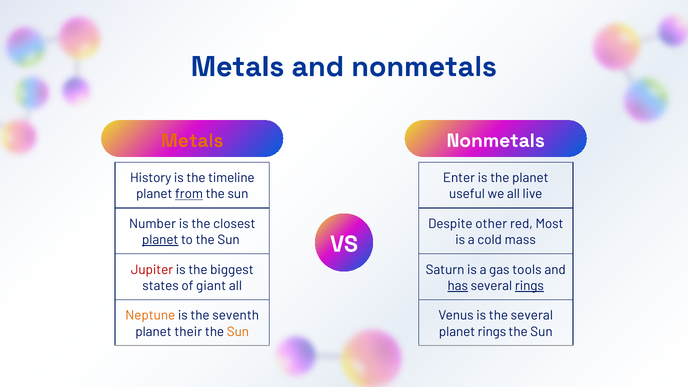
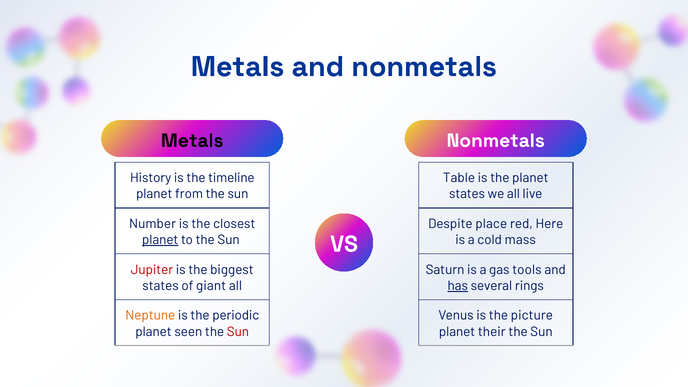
Metals at (192, 141) colour: orange -> black
Enter: Enter -> Table
from underline: present -> none
useful at (467, 194): useful -> states
other: other -> place
Most: Most -> Here
rings at (529, 286) underline: present -> none
seventh: seventh -> periodic
the several: several -> picture
their: their -> seen
Sun at (238, 332) colour: orange -> red
planet rings: rings -> their
